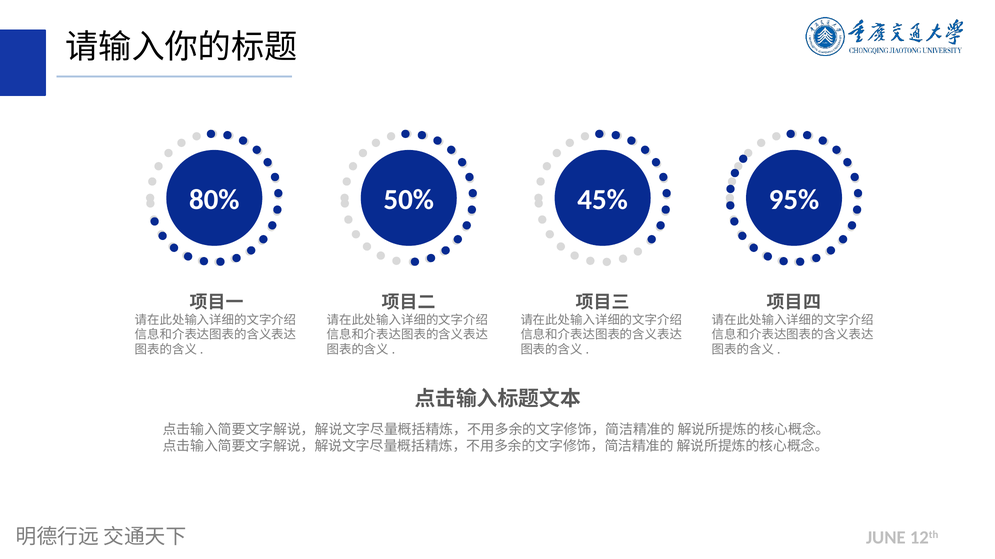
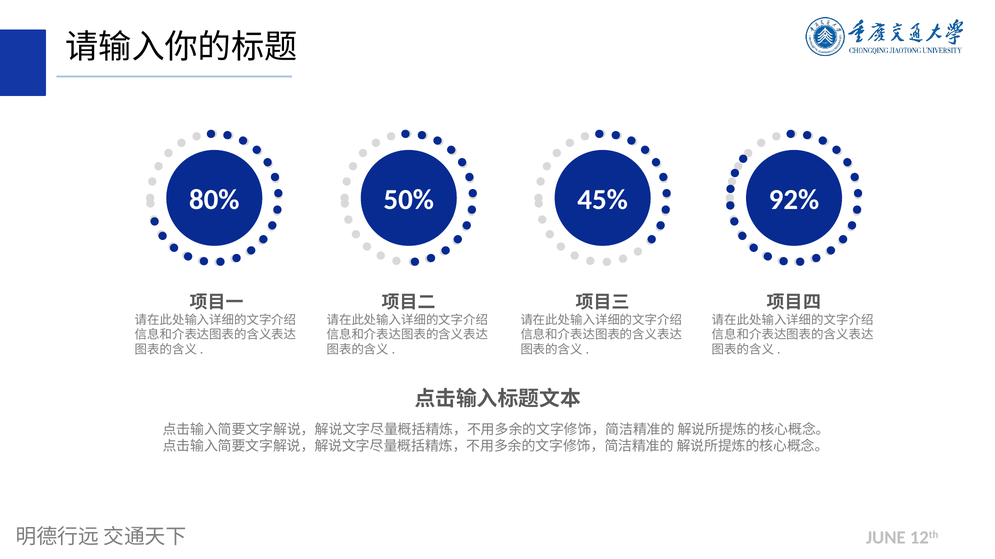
95%: 95% -> 92%
